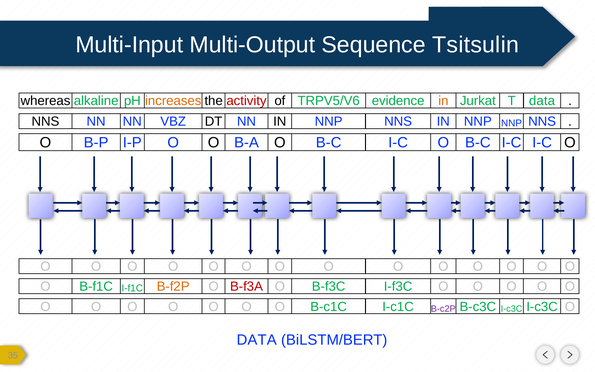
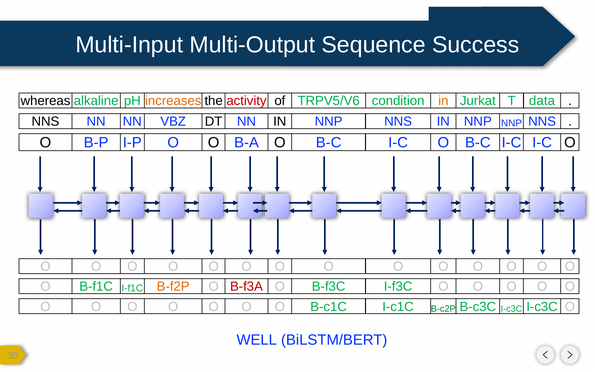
Tsitsulin: Tsitsulin -> Success
evidence: evidence -> condition
B-c2P colour: purple -> green
DATA at (257, 340): DATA -> WELL
